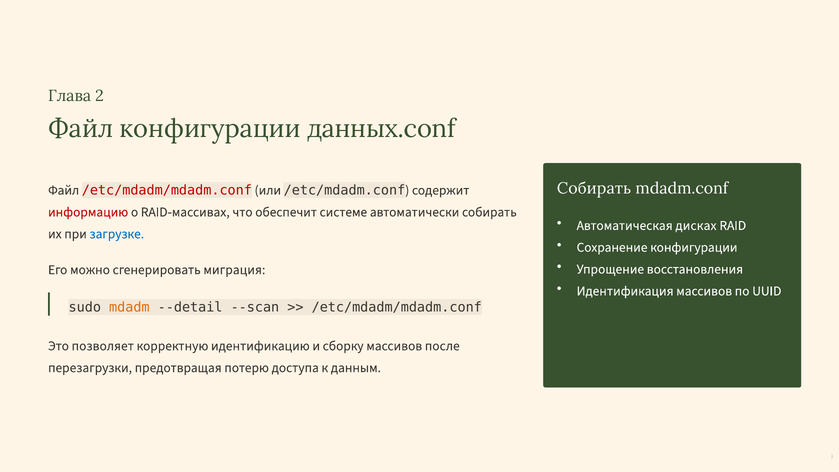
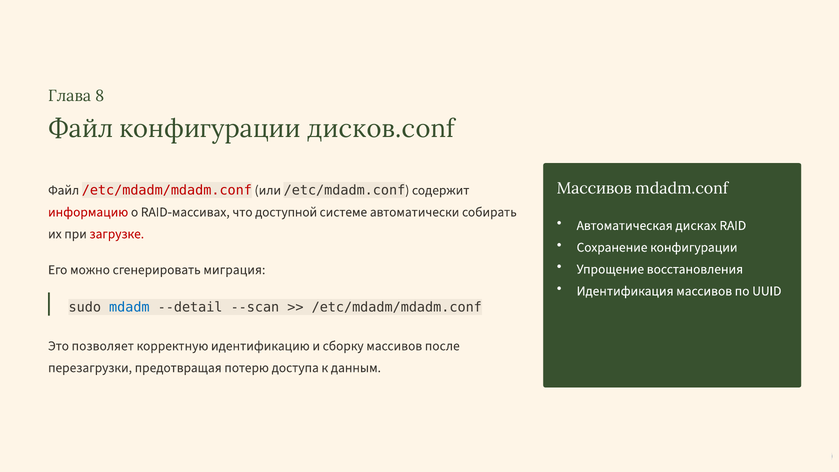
2: 2 -> 8
данных.conf: данных.conf -> дисков.conf
Собирать at (594, 188): Собирать -> Массивов
обеспечит: обеспечит -> доступной
загрузке colour: blue -> red
mdadm colour: orange -> blue
